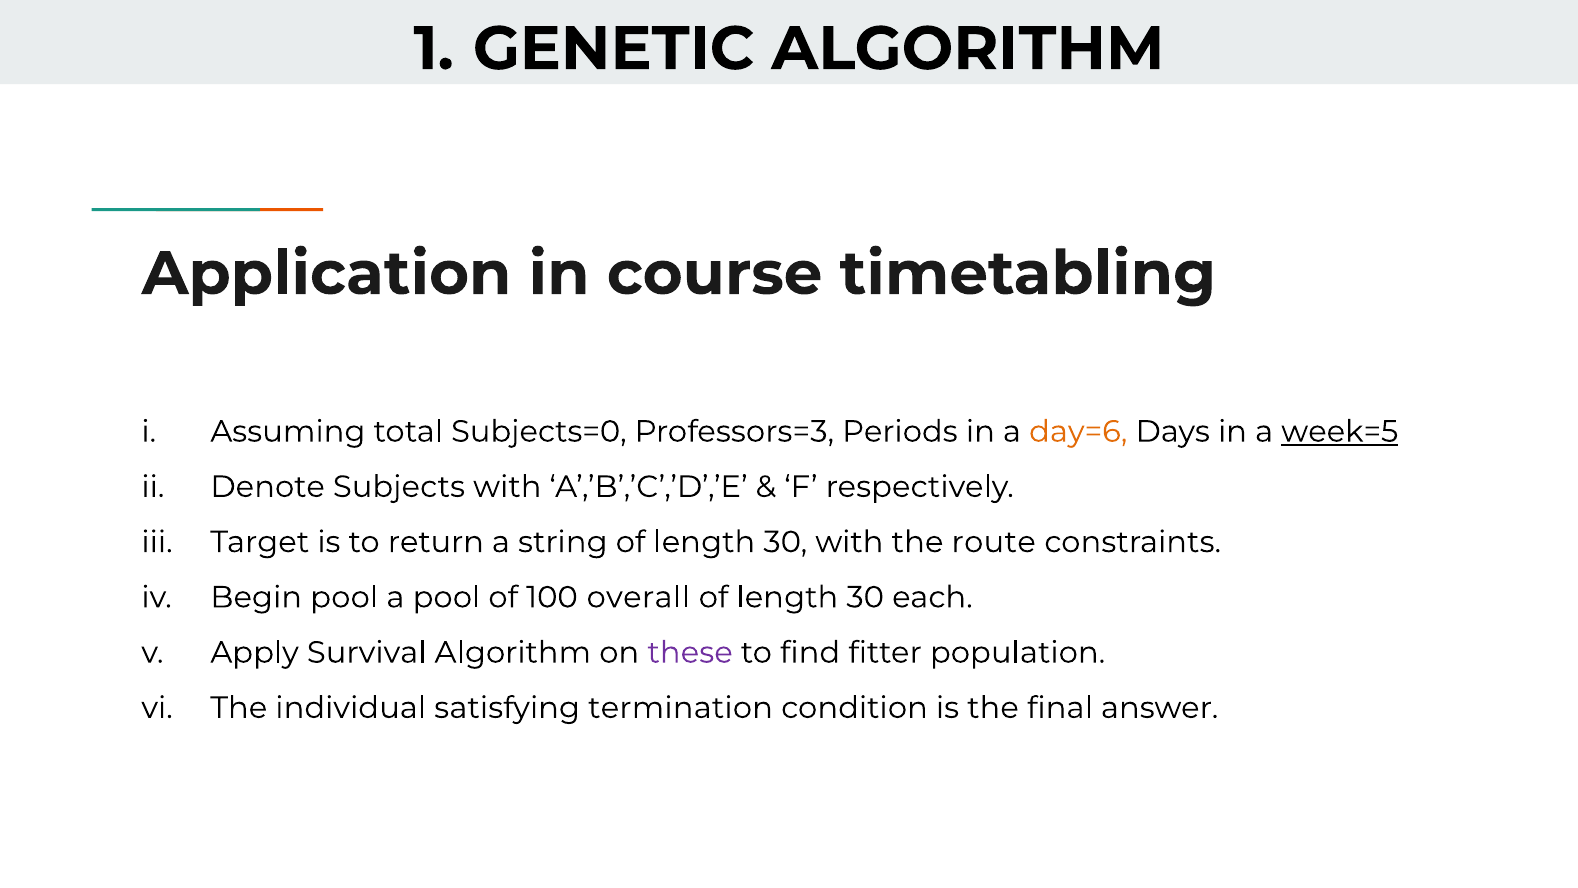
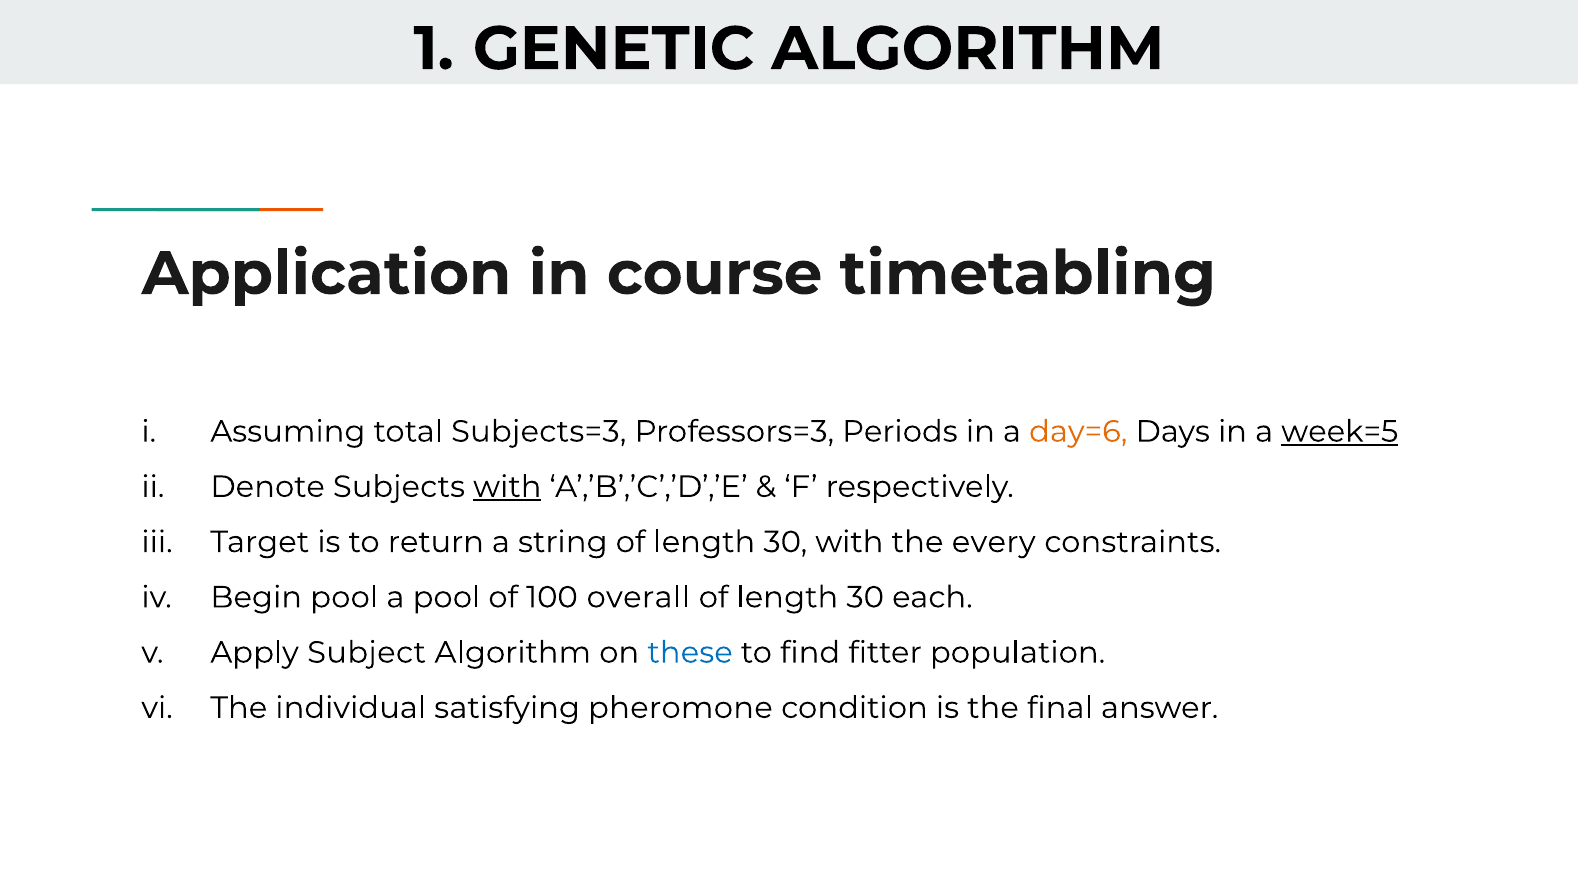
Subjects=0: Subjects=0 -> Subjects=3
with at (507, 487) underline: none -> present
route: route -> every
Survival: Survival -> Subject
these colour: purple -> blue
termination: termination -> pheromone
